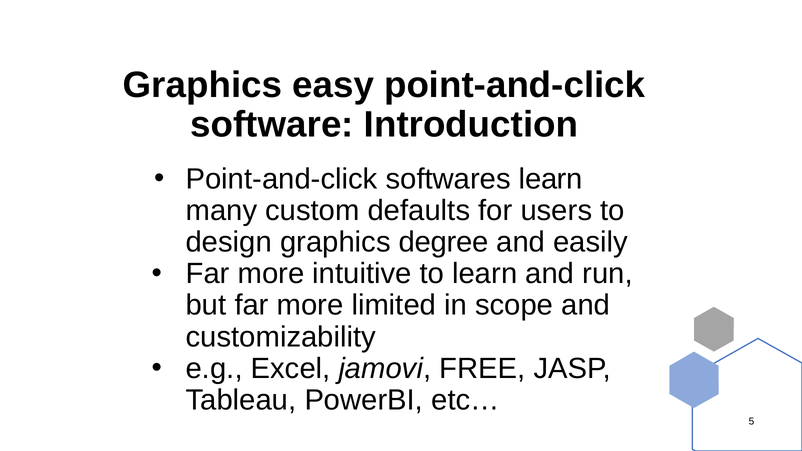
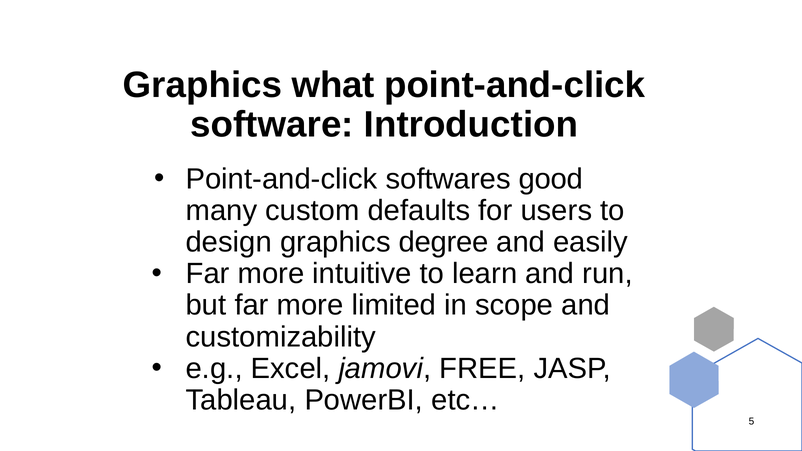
easy: easy -> what
softwares learn: learn -> good
